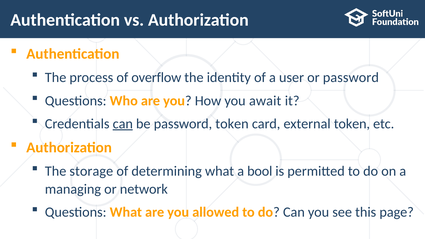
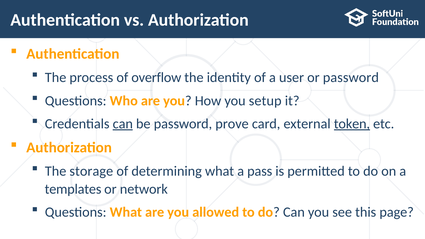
await: await -> setup
password token: token -> prove
token at (352, 124) underline: none -> present
bool: bool -> pass
managing: managing -> templates
